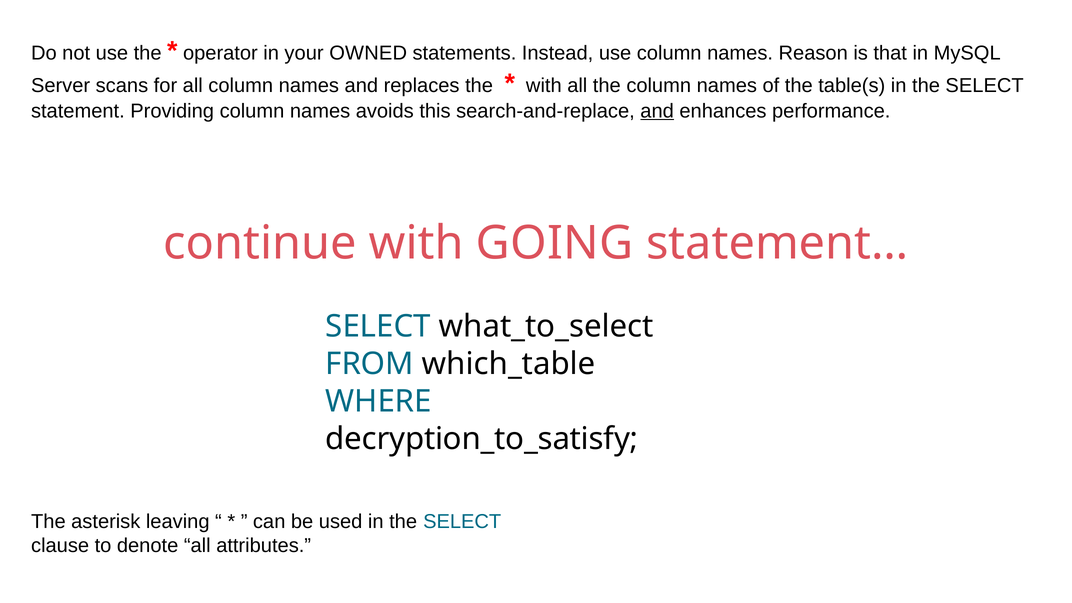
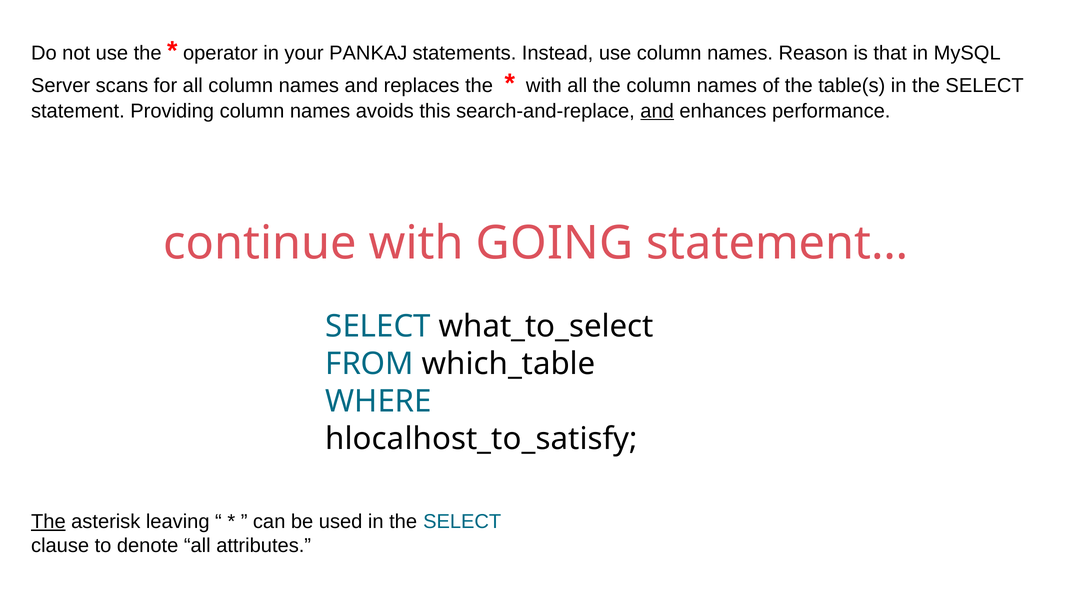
OWNED: OWNED -> PANKAJ
decryption_to_satisfy: decryption_to_satisfy -> hlocalhost_to_satisfy
The at (48, 522) underline: none -> present
